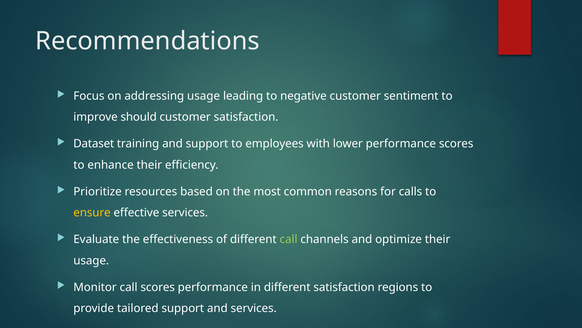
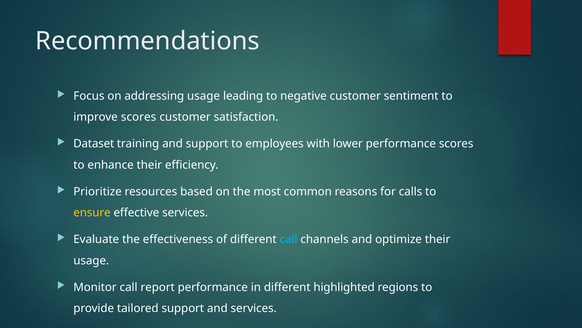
improve should: should -> scores
call at (289, 239) colour: light green -> light blue
call scores: scores -> report
different satisfaction: satisfaction -> highlighted
